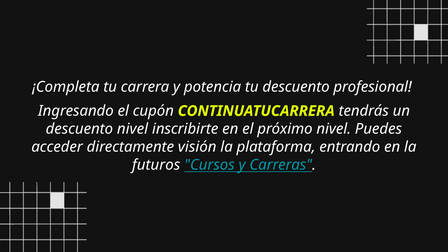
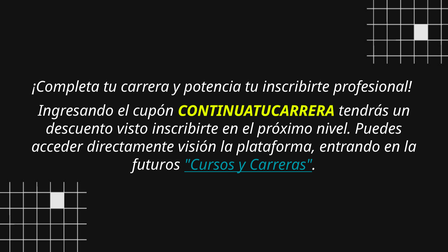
tu descuento: descuento -> inscribirte
descuento nivel: nivel -> visto
